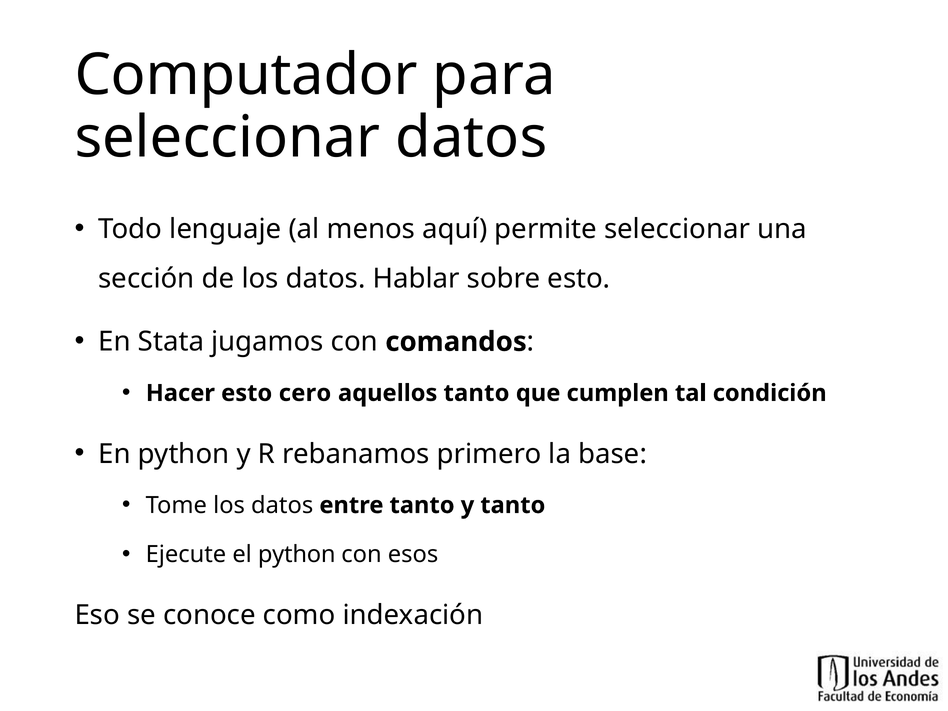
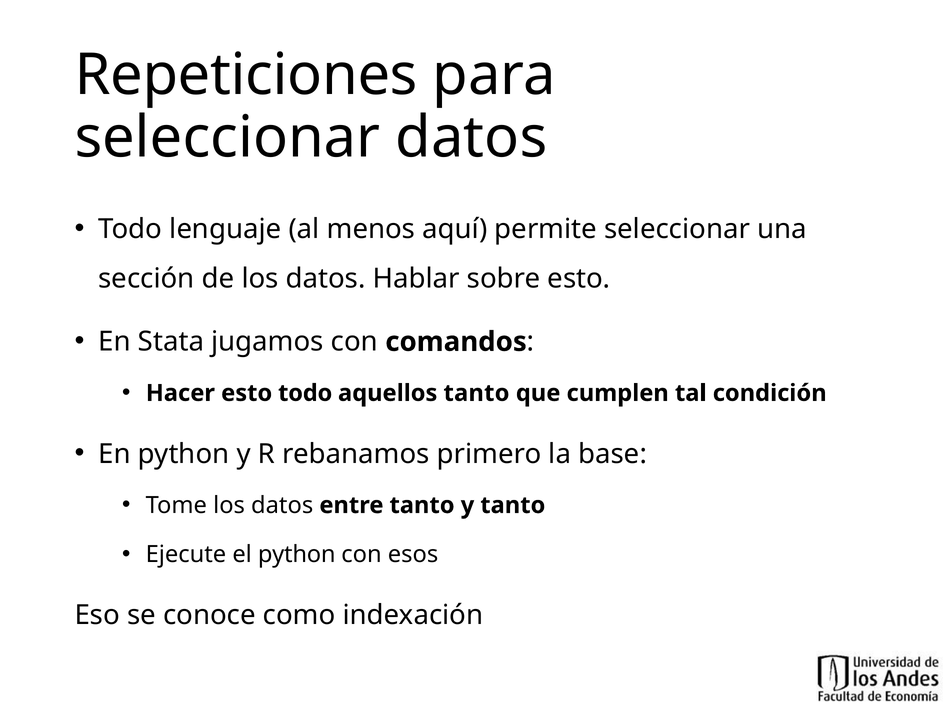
Computador: Computador -> Repeticiones
esto cero: cero -> todo
